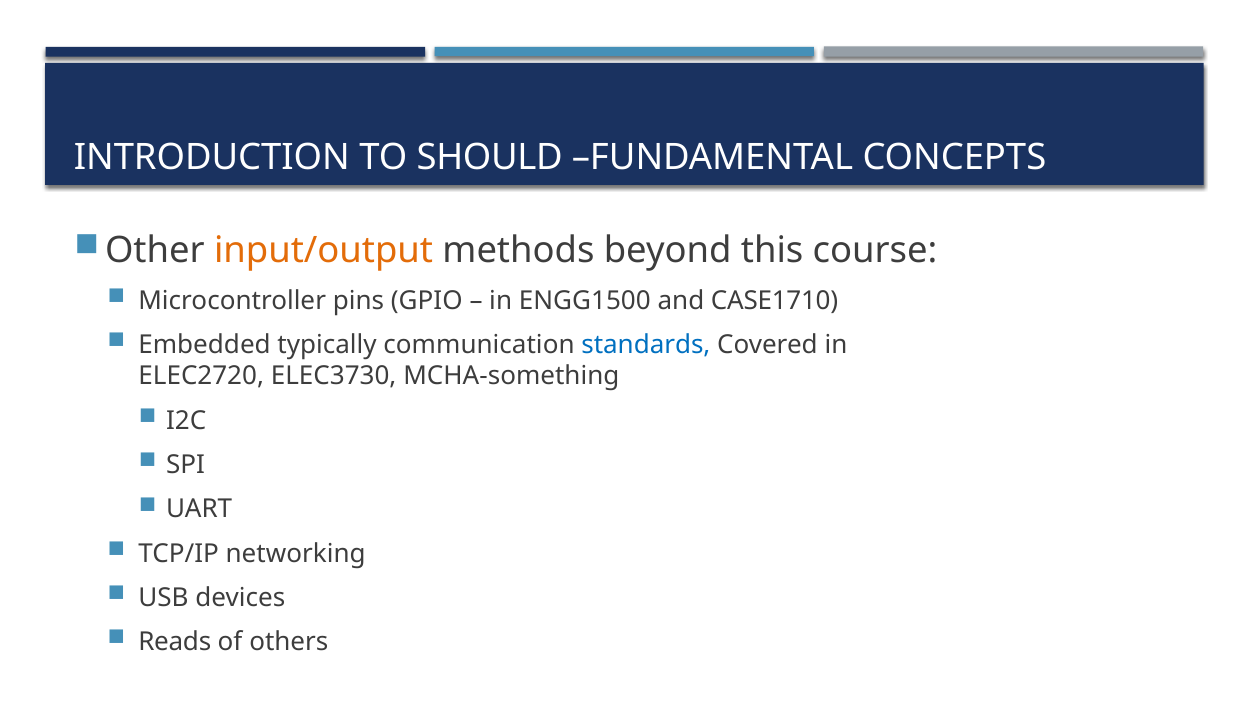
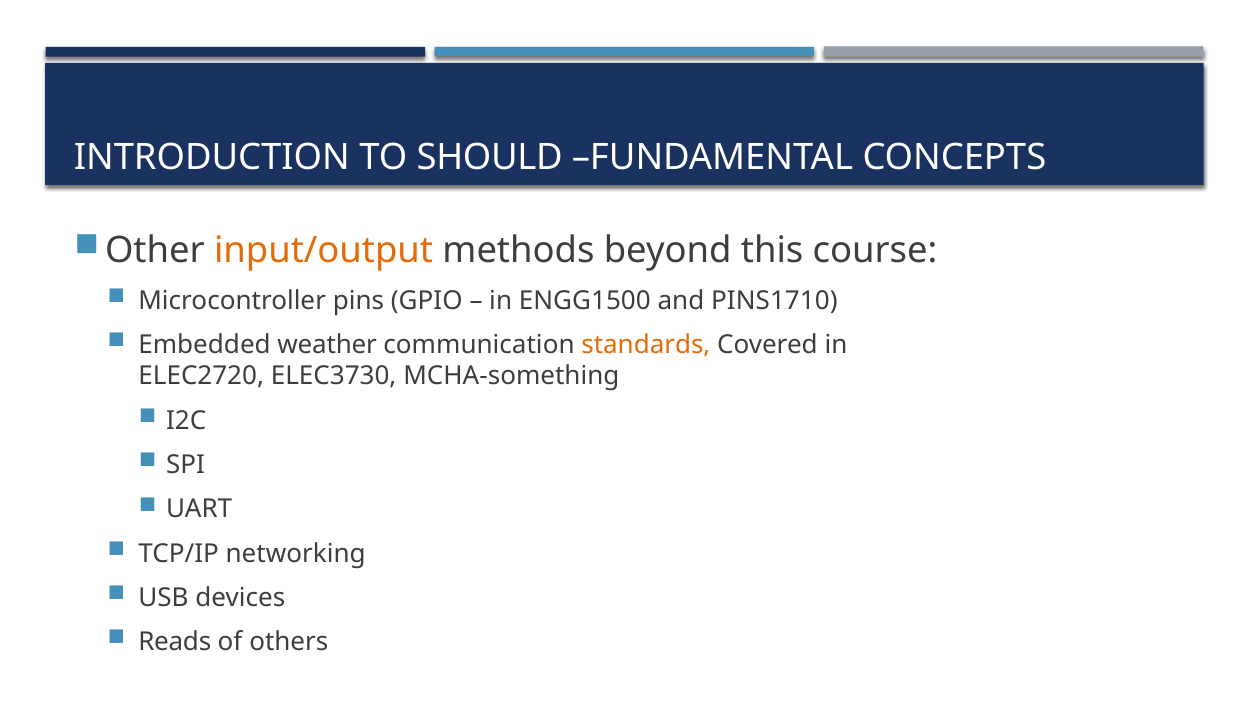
CASE1710: CASE1710 -> PINS1710
typically: typically -> weather
standards colour: blue -> orange
